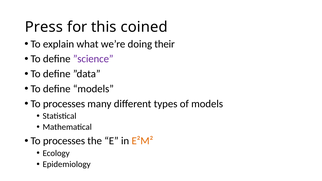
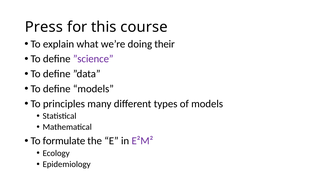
coined: coined -> course
processes at (64, 104): processes -> principles
processes at (64, 141): processes -> formulate
E²M² colour: orange -> purple
